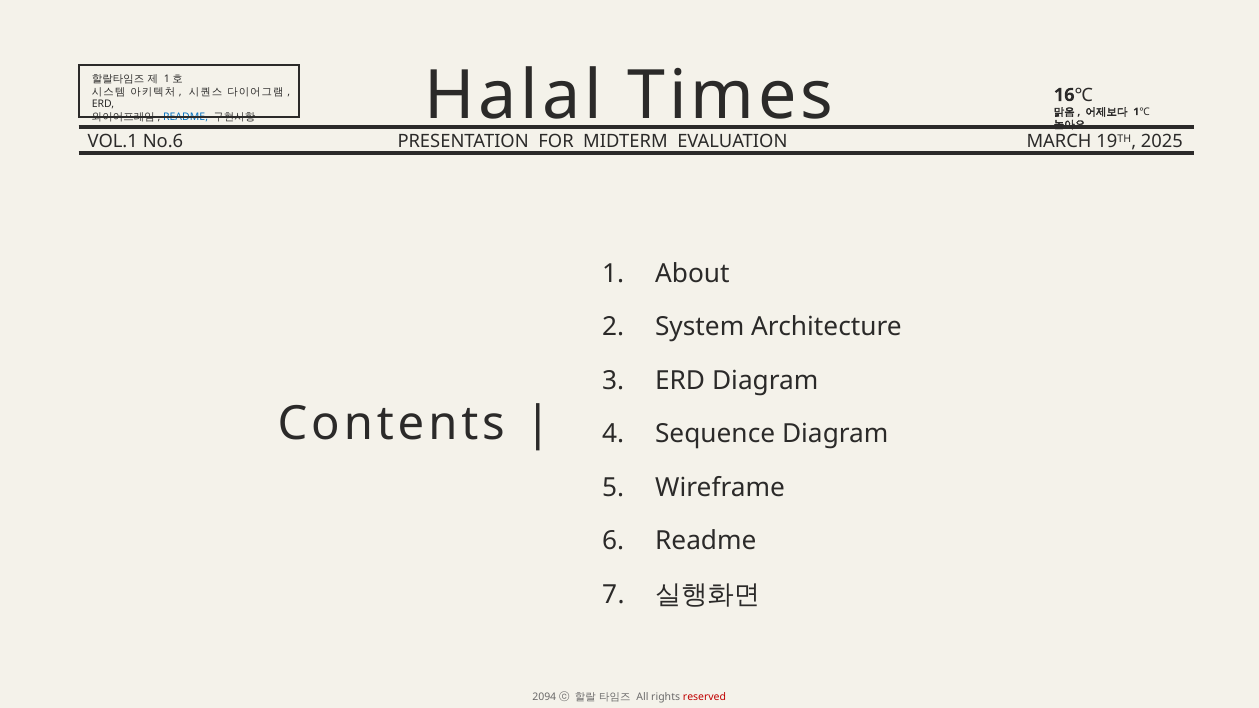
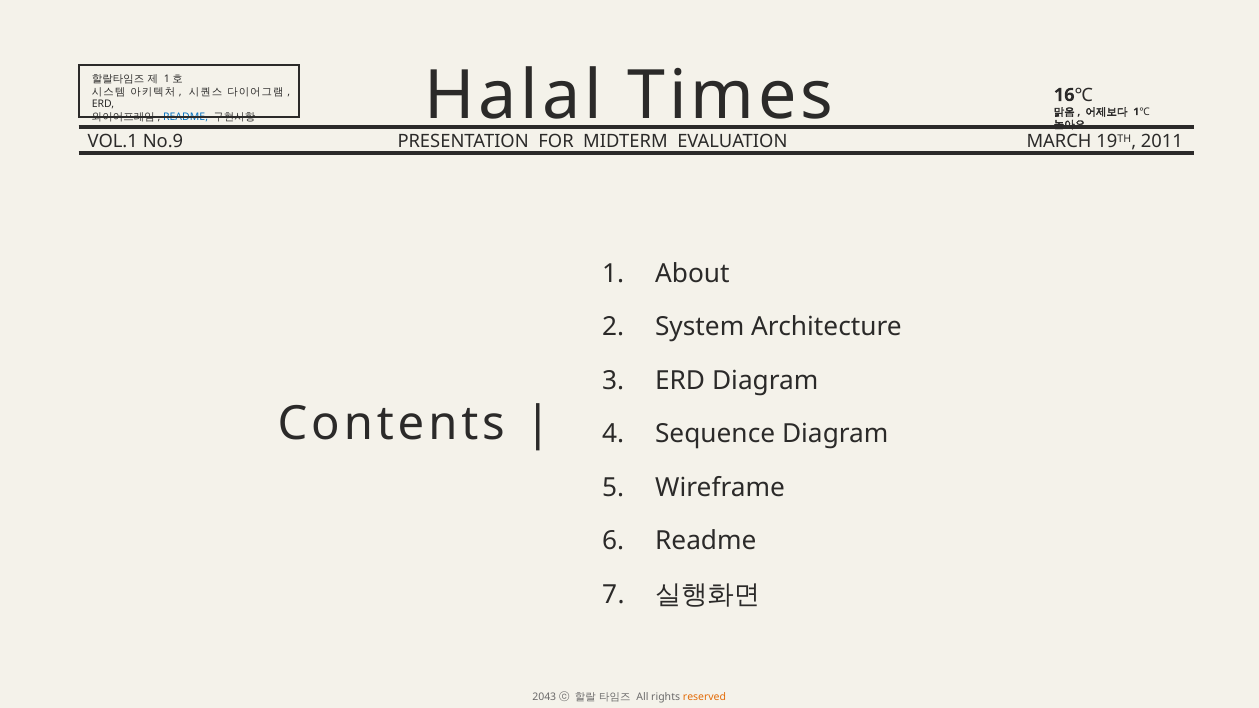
No.6: No.6 -> No.9
2025: 2025 -> 2011
2094: 2094 -> 2043
reserved colour: red -> orange
